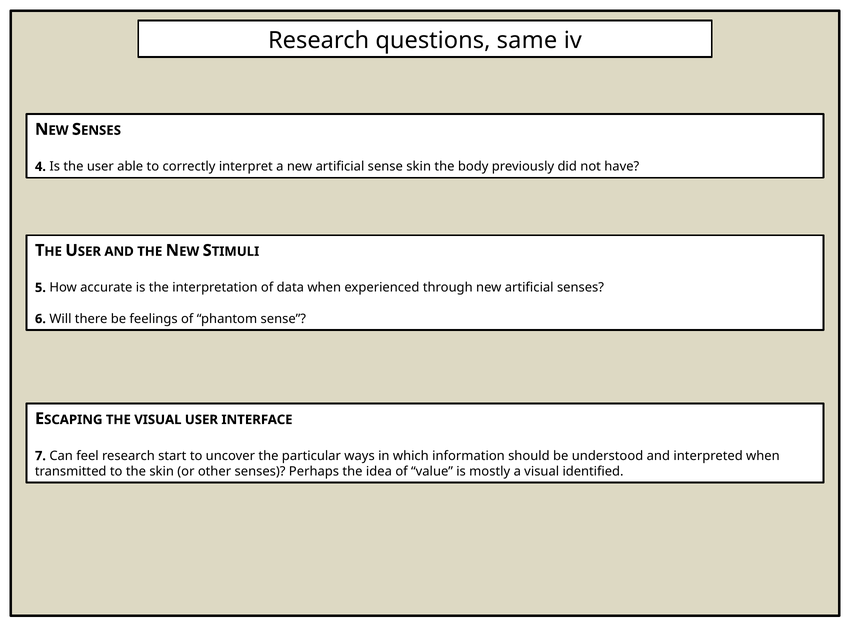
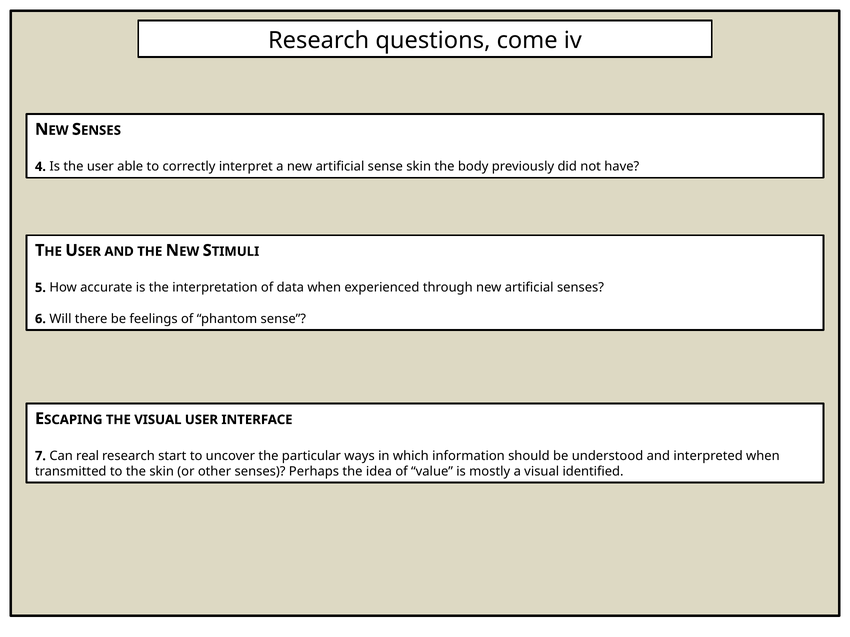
same: same -> come
feel: feel -> real
